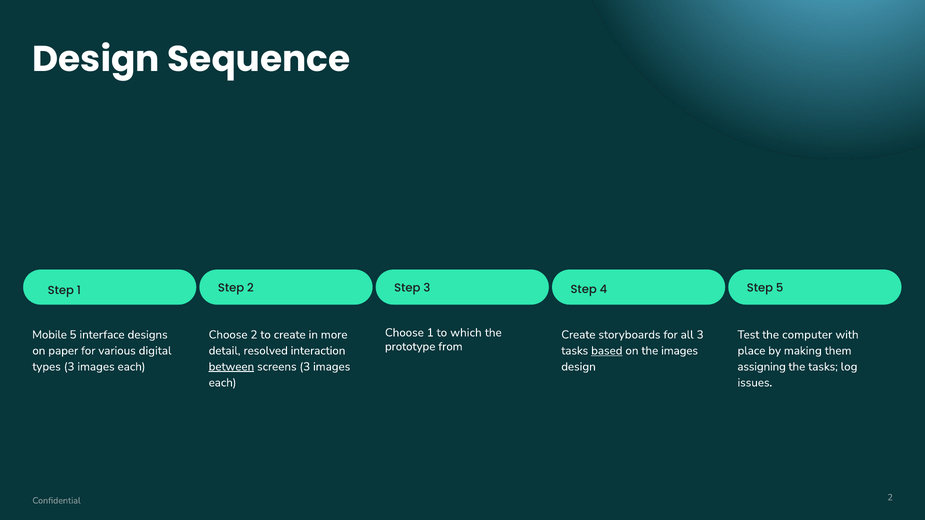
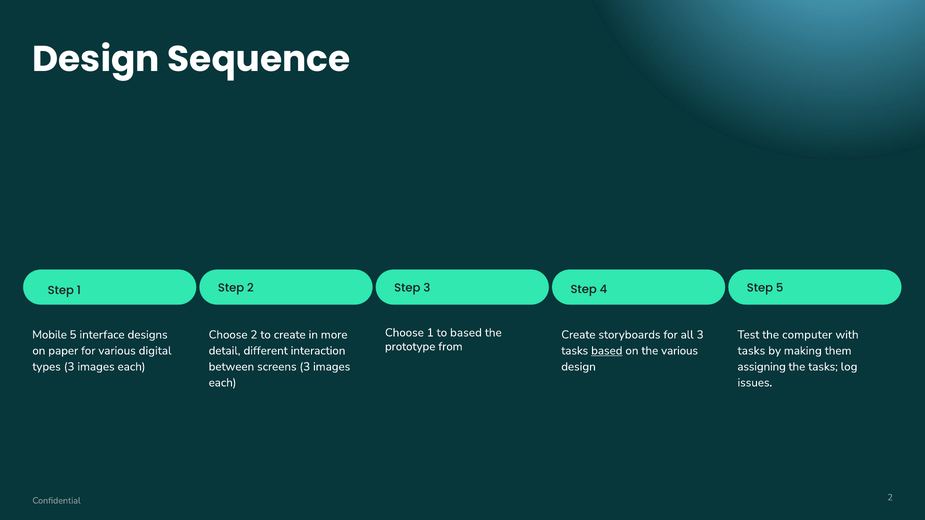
to which: which -> based
resolved: resolved -> different
the images: images -> various
place at (751, 351): place -> tasks
between underline: present -> none
